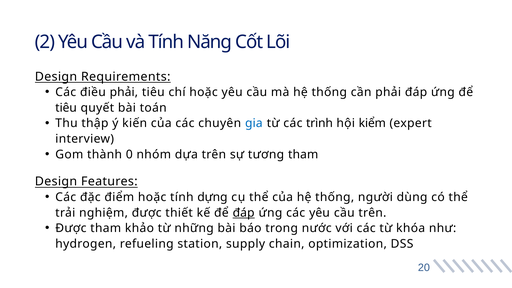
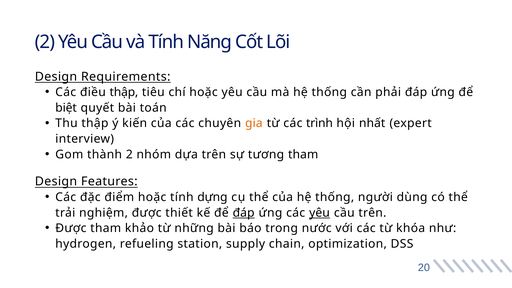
điều phải: phải -> thập
tiêu at (66, 108): tiêu -> biệt
gia colour: blue -> orange
kiểm: kiểm -> nhất
thành 0: 0 -> 2
yêu at (320, 213) underline: none -> present
